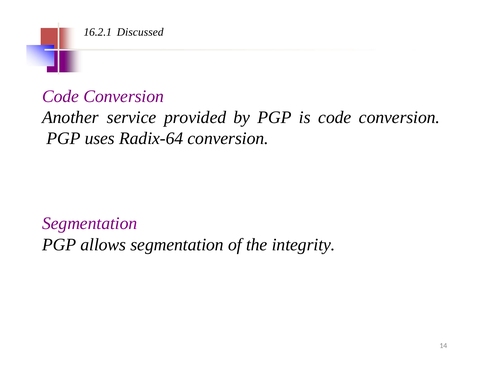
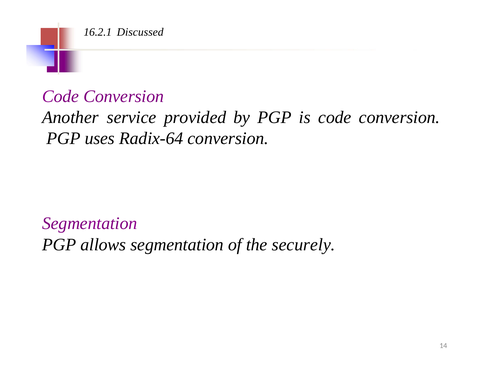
integrity: integrity -> securely
